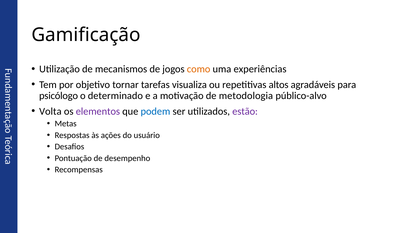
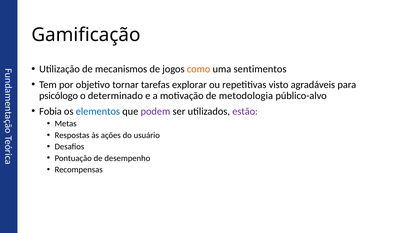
experiências: experiências -> sentimentos
visualiza: visualiza -> explorar
altos: altos -> visto
Volta: Volta -> Fobia
elementos colour: purple -> blue
podem colour: blue -> purple
